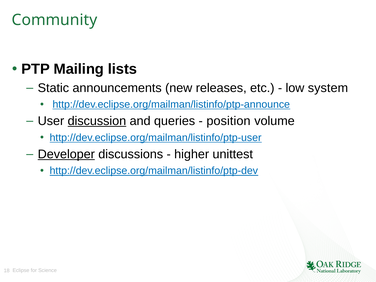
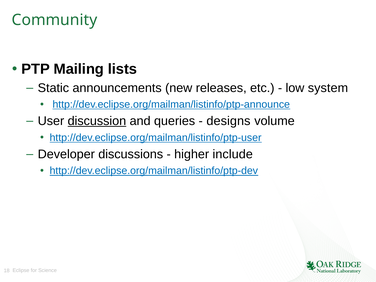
position: position -> designs
Developer underline: present -> none
unittest: unittest -> include
